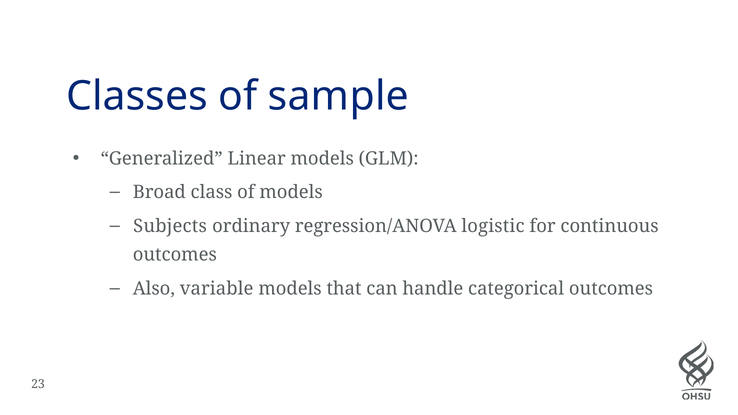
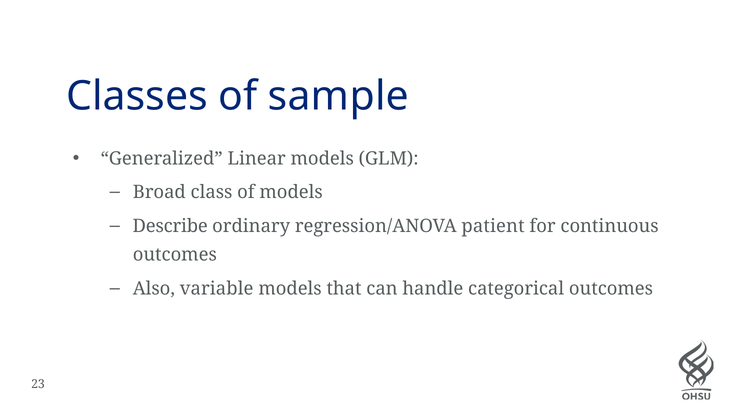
Subjects: Subjects -> Describe
logistic: logistic -> patient
